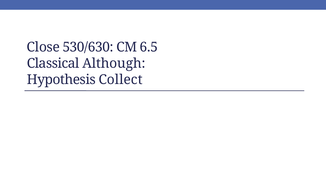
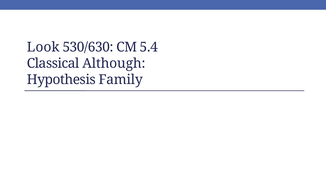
Close: Close -> Look
6.5: 6.5 -> 5.4
Collect: Collect -> Family
